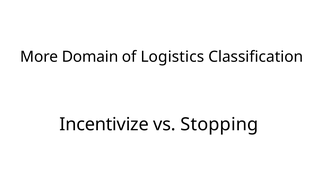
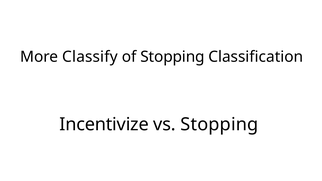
Domain: Domain -> Classify
of Logistics: Logistics -> Stopping
